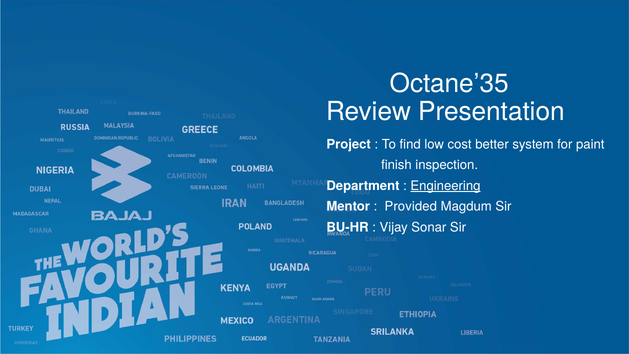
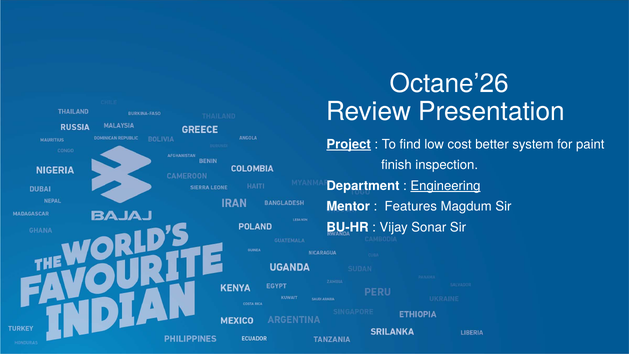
Octane’35: Octane’35 -> Octane’26
Project underline: none -> present
Provided: Provided -> Features
